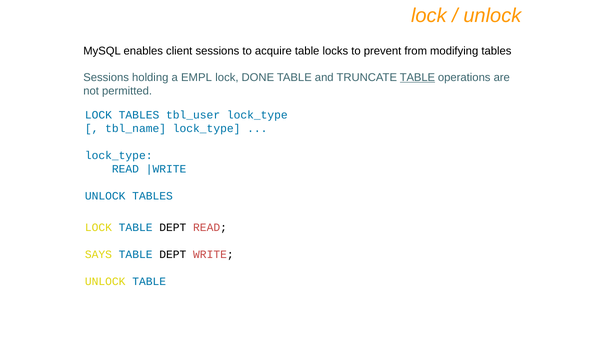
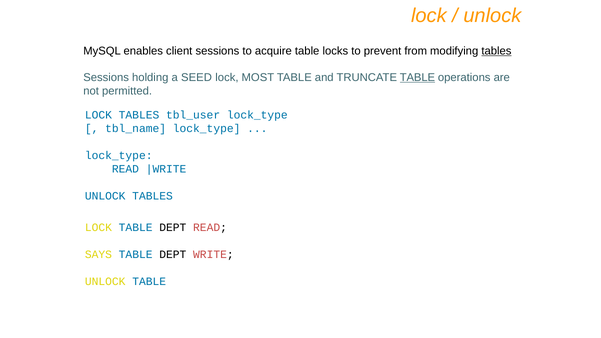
tables at (496, 51) underline: none -> present
EMPL: EMPL -> SEED
DONE: DONE -> MOST
